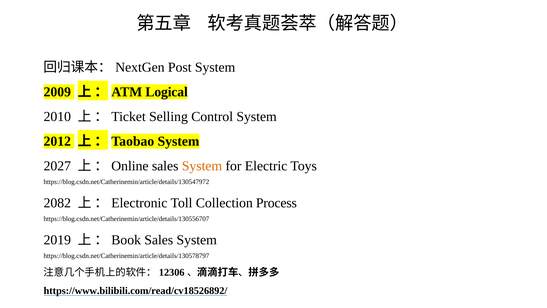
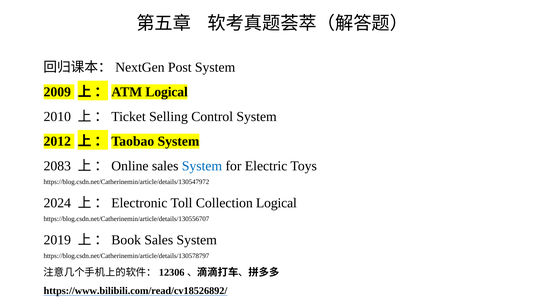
2027: 2027 -> 2083
System at (202, 166) colour: orange -> blue
2082: 2082 -> 2024
Collection Process: Process -> Logical
